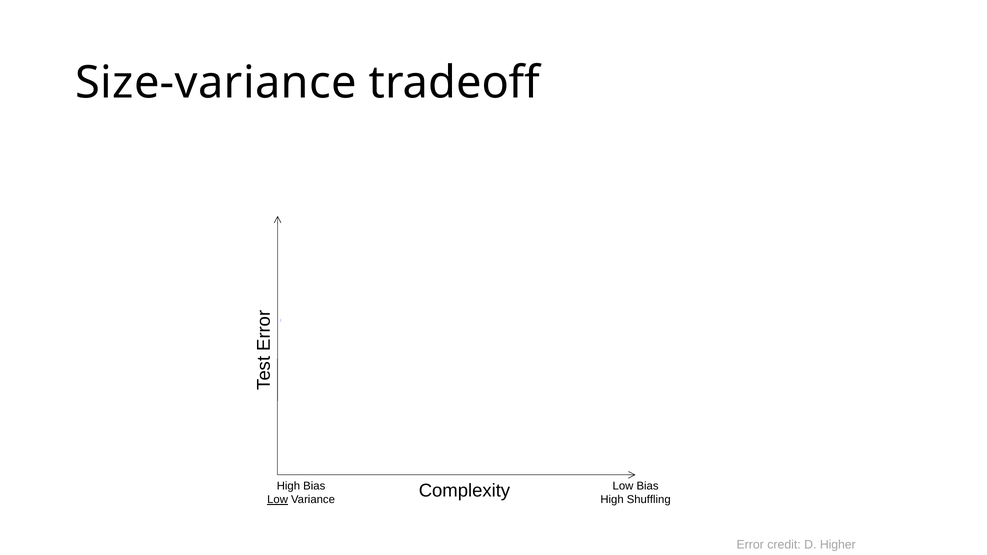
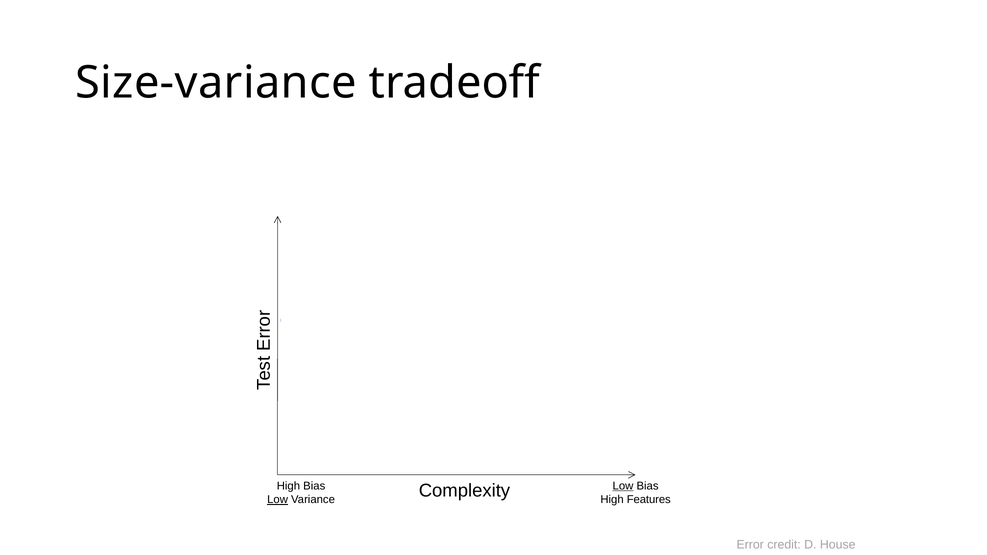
Low at (623, 486) underline: none -> present
Shuffling: Shuffling -> Features
Higher: Higher -> House
